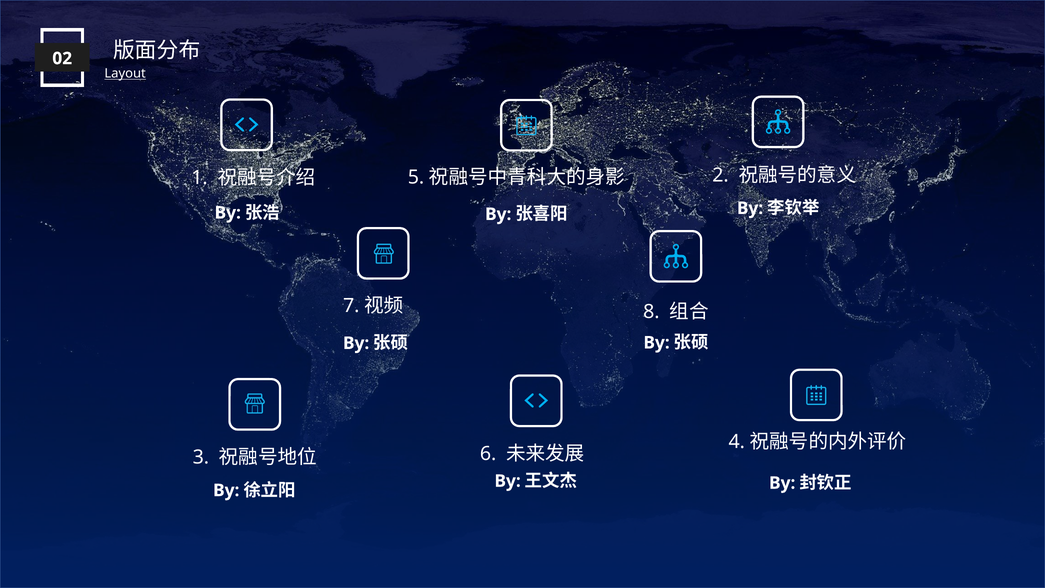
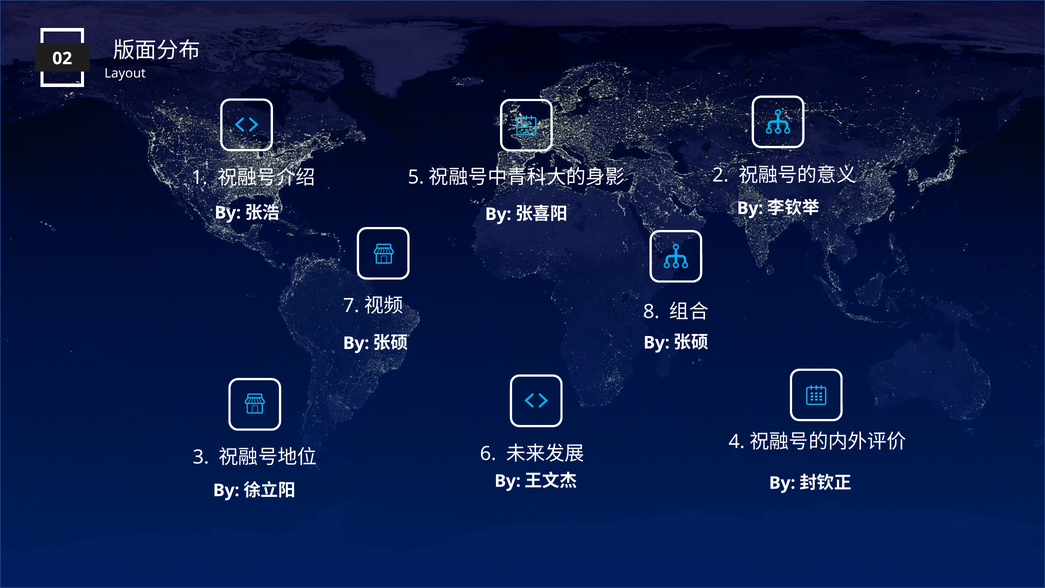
Layout underline: present -> none
